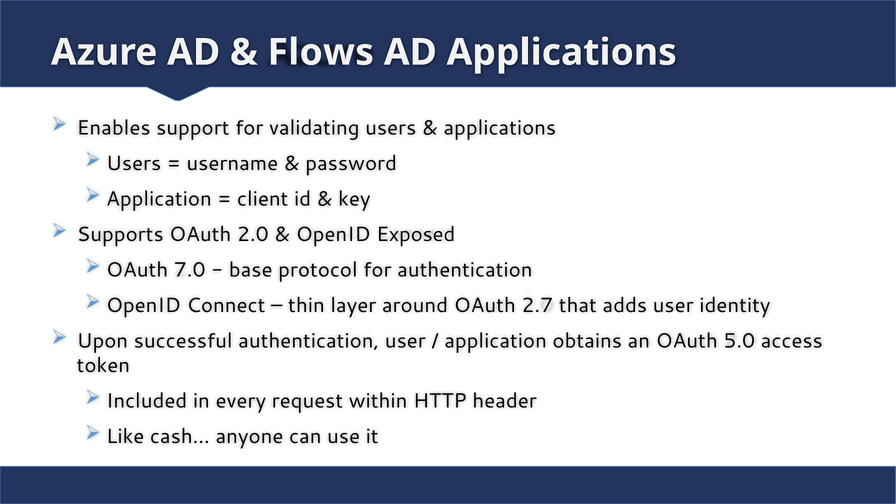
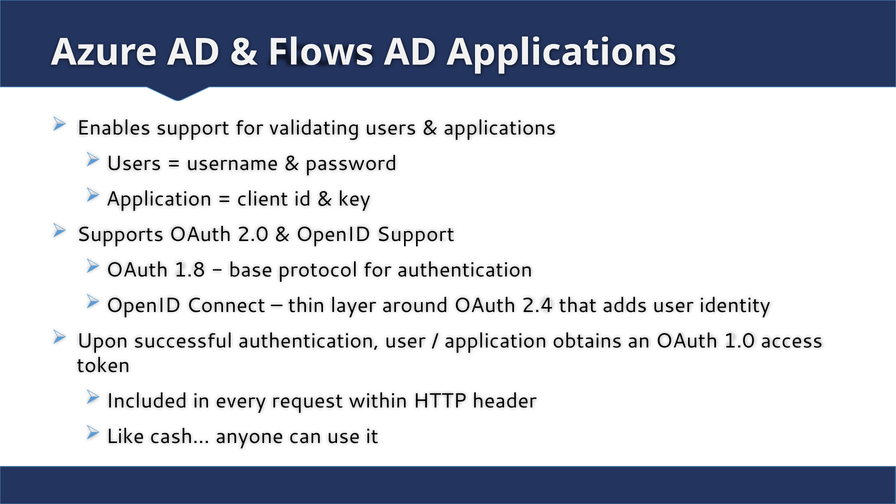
OpenID Exposed: Exposed -> Support
7.0: 7.0 -> 1.8
2.7: 2.7 -> 2.4
5.0: 5.0 -> 1.0
